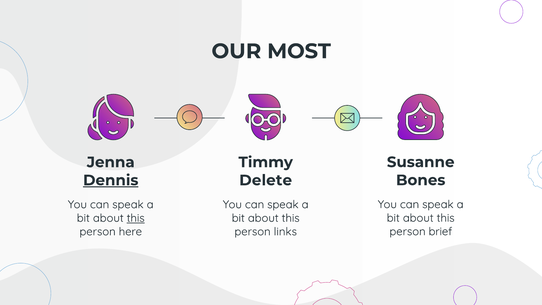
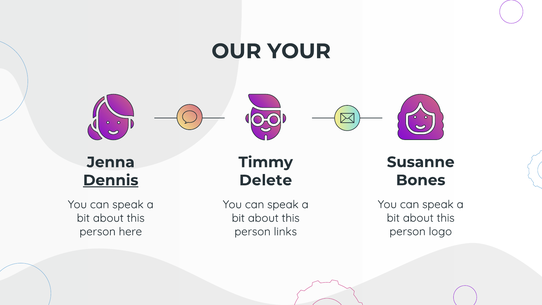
MOST: MOST -> YOUR
this at (136, 218) underline: present -> none
brief: brief -> logo
